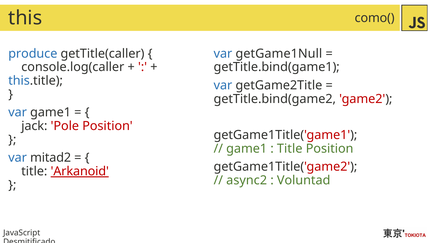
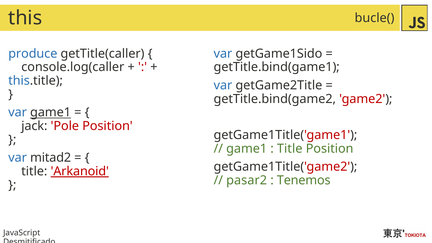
como(: como( -> bucle(
getGame1Null: getGame1Null -> getGame1Sido
game1 at (51, 112) underline: none -> present
async2: async2 -> pasar2
Voluntad: Voluntad -> Tenemos
